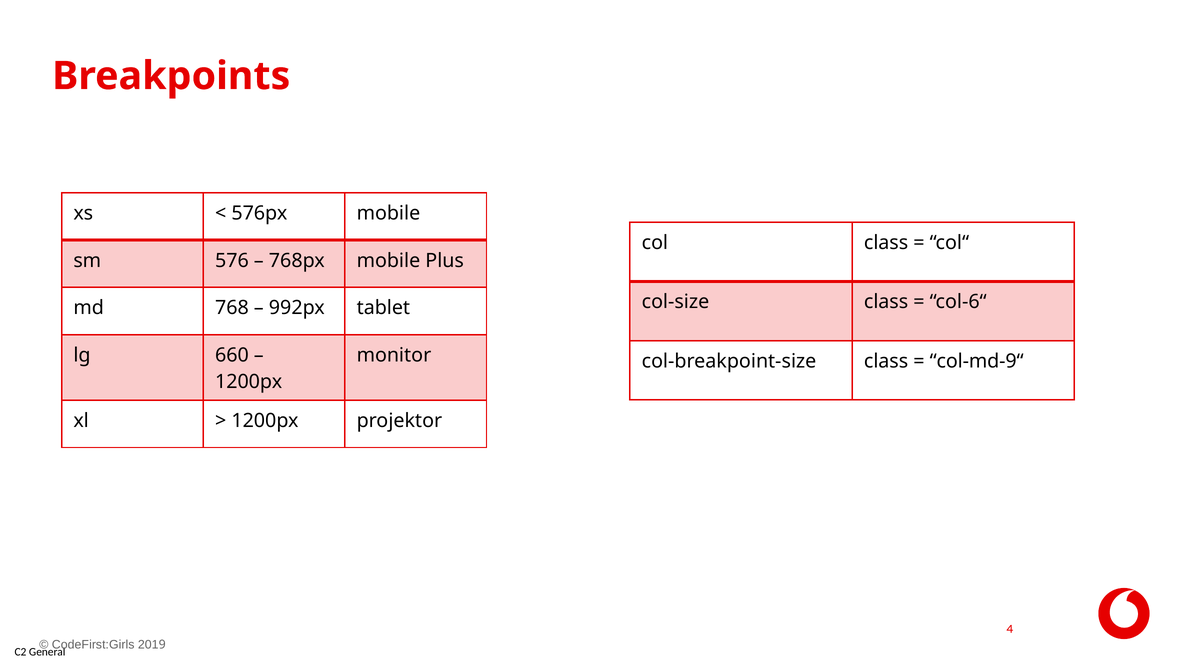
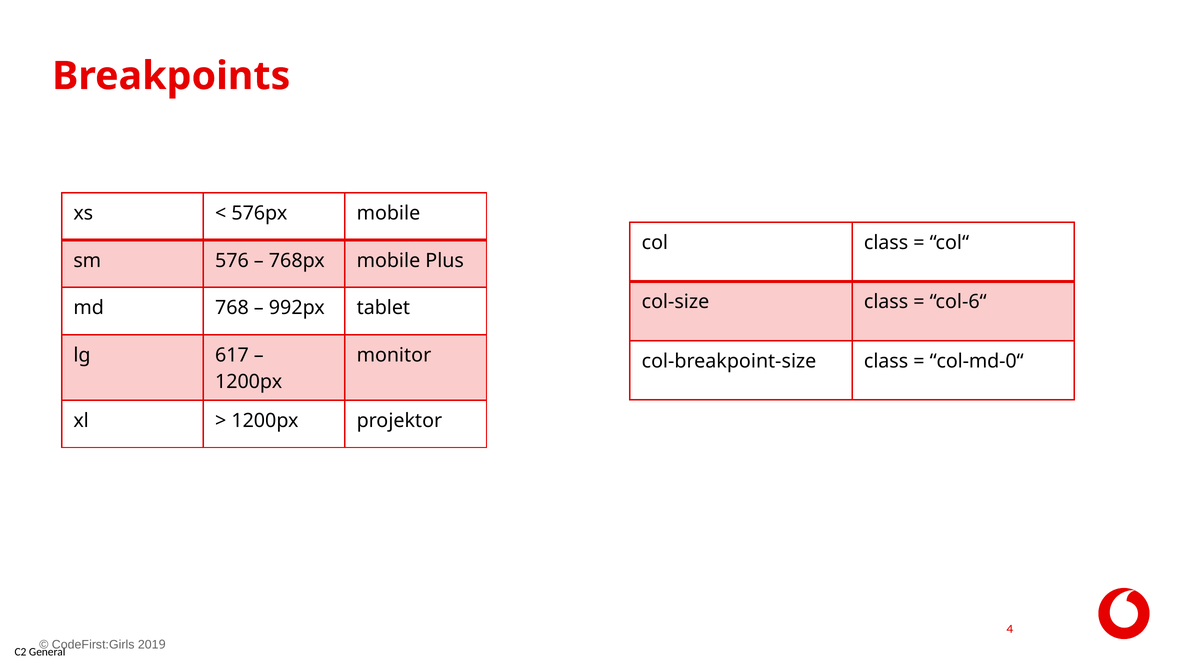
660: 660 -> 617
col-md-9“: col-md-9“ -> col-md-0“
